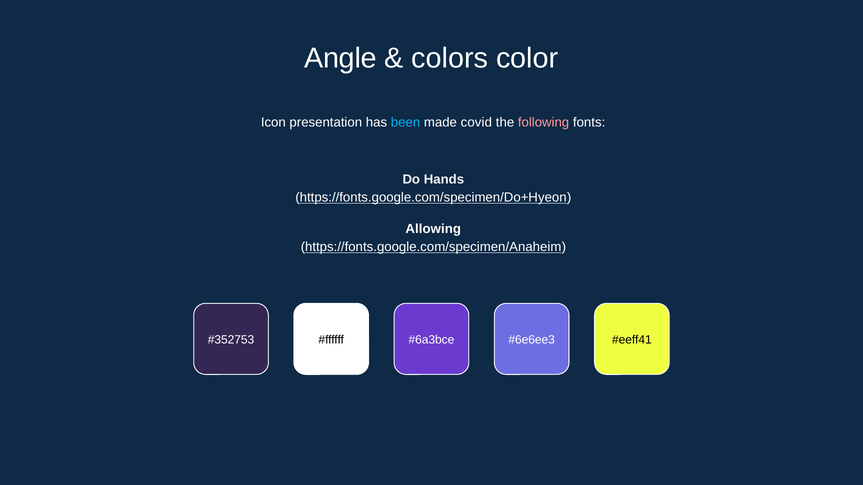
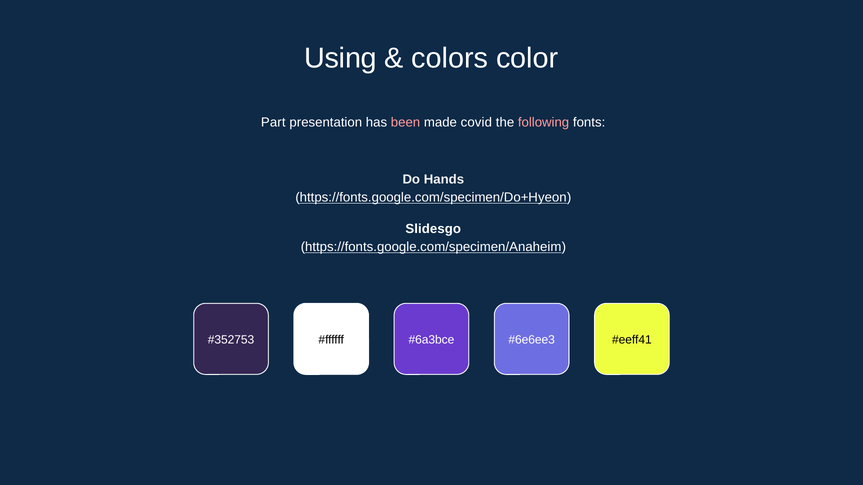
Angle: Angle -> Using
Icon: Icon -> Part
been colour: light blue -> pink
Allowing: Allowing -> Slidesgo
